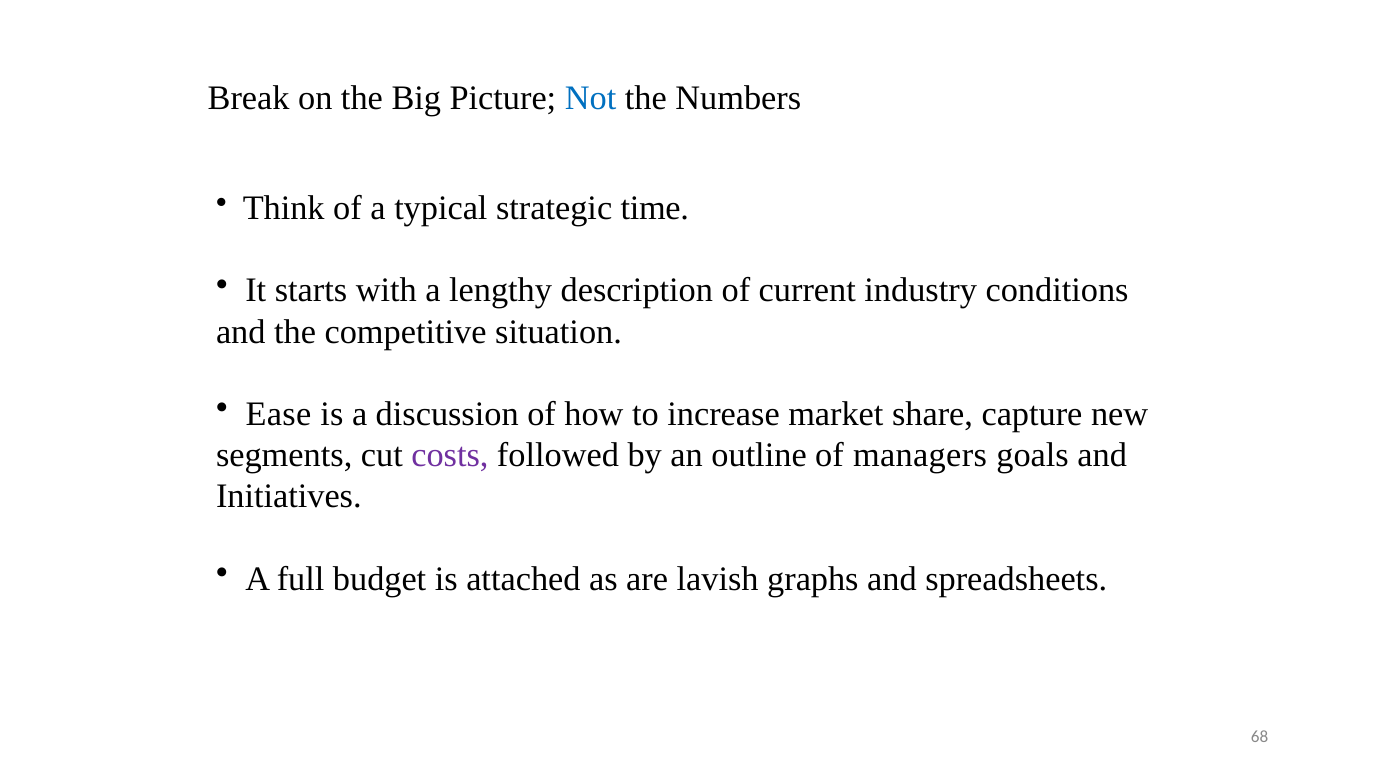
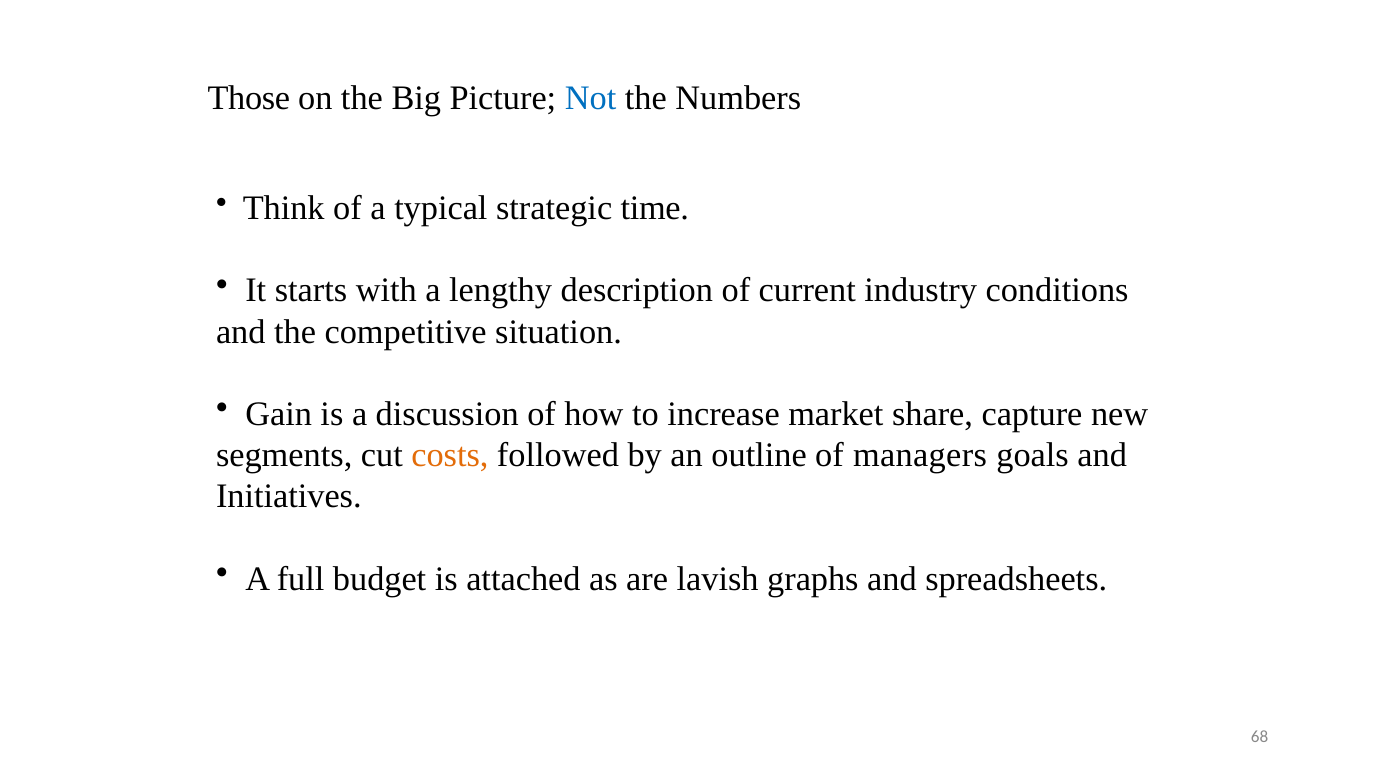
Break: Break -> Those
Ease: Ease -> Gain
costs colour: purple -> orange
